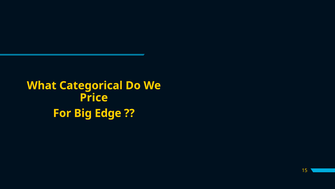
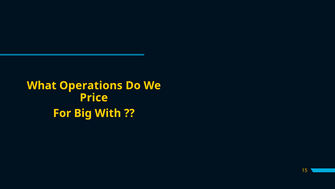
Categorical: Categorical -> Operations
Edge: Edge -> With
